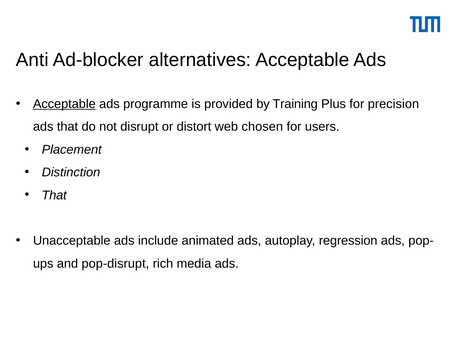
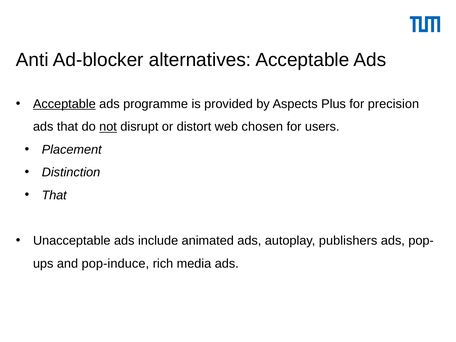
Training: Training -> Aspects
not underline: none -> present
regression: regression -> publishers
pop-disrupt: pop-disrupt -> pop-induce
